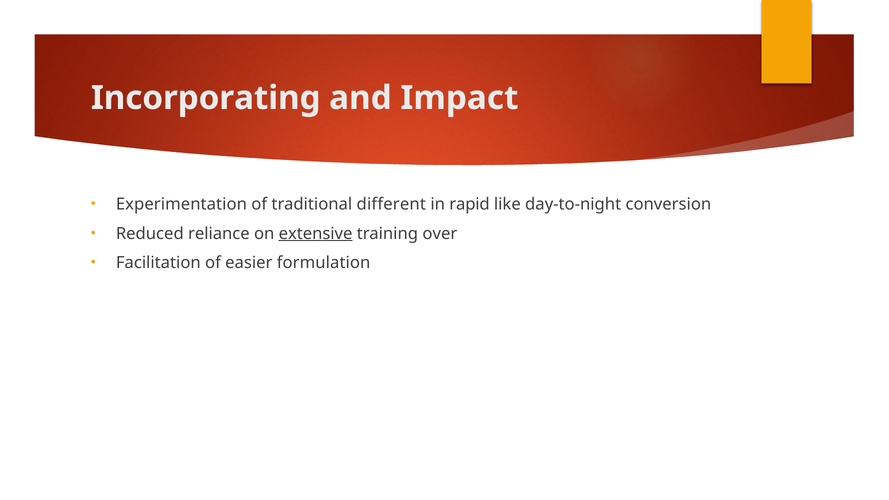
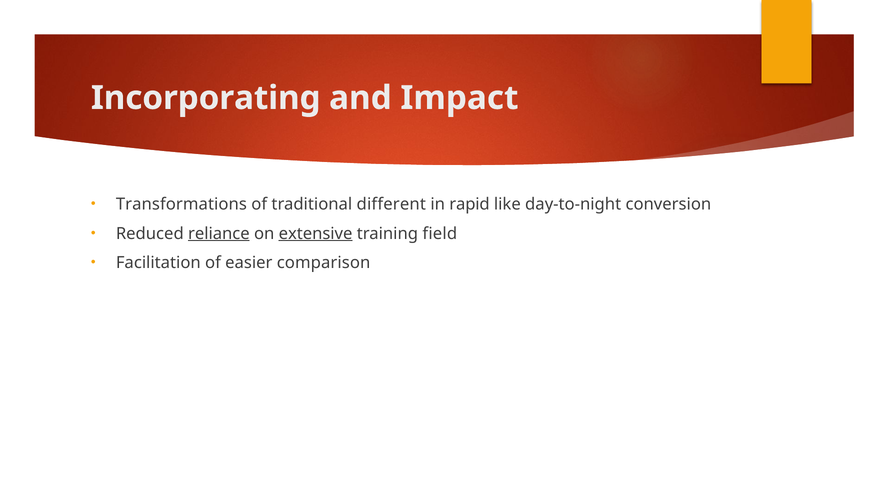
Experimentation: Experimentation -> Transformations
reliance underline: none -> present
over: over -> field
formulation: formulation -> comparison
